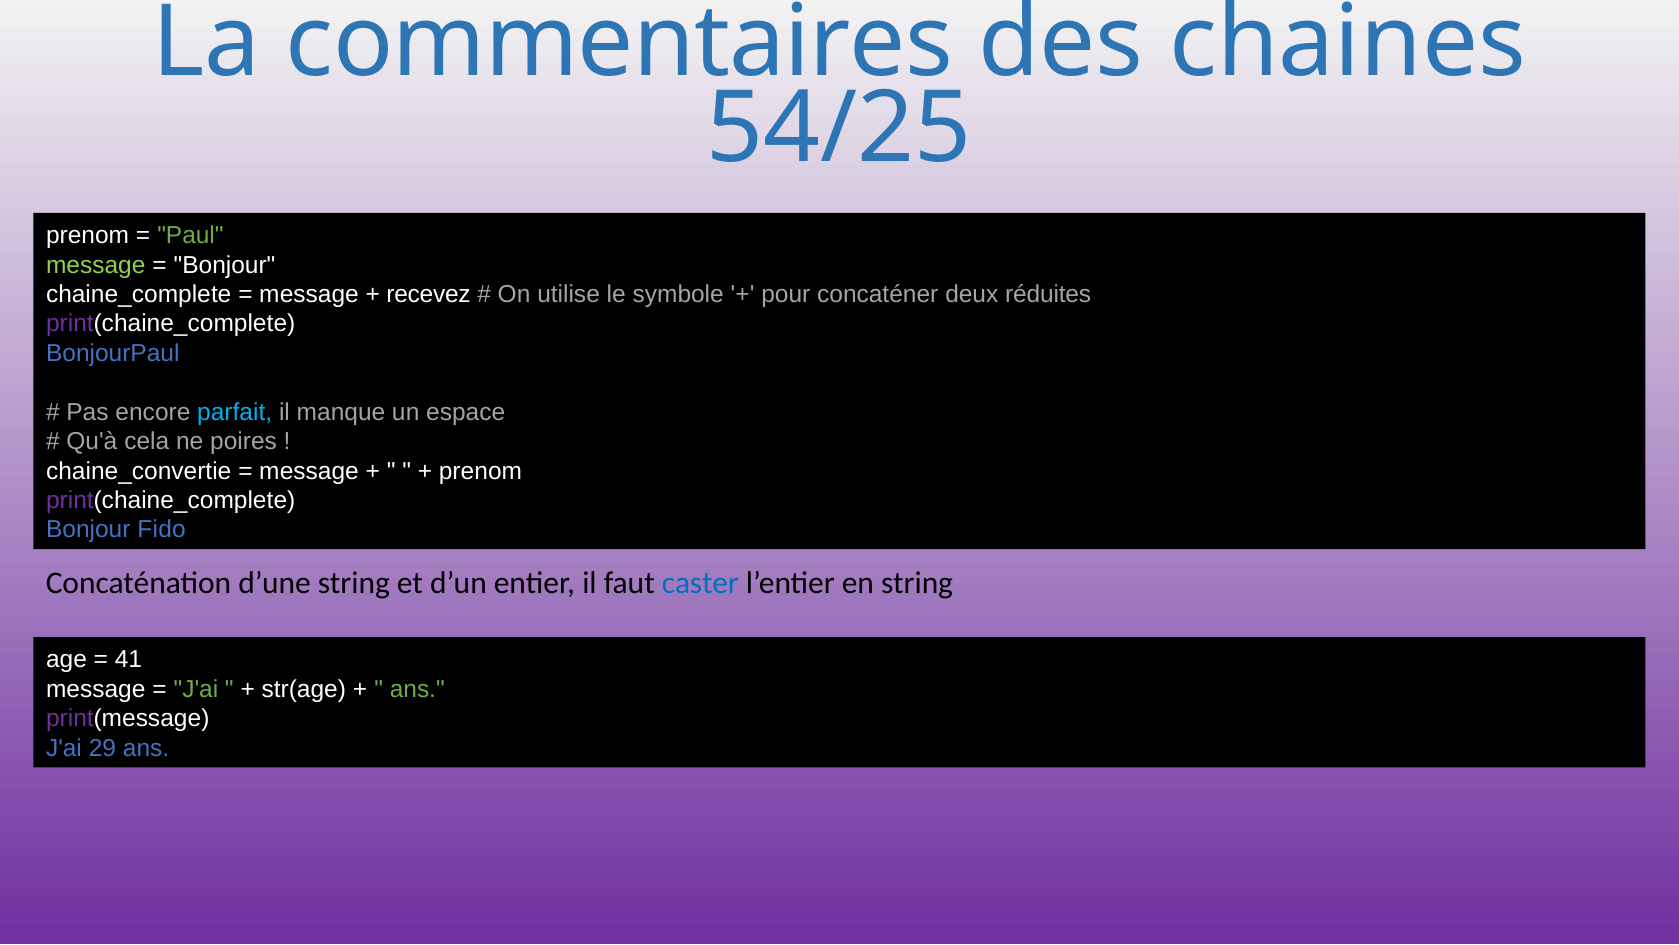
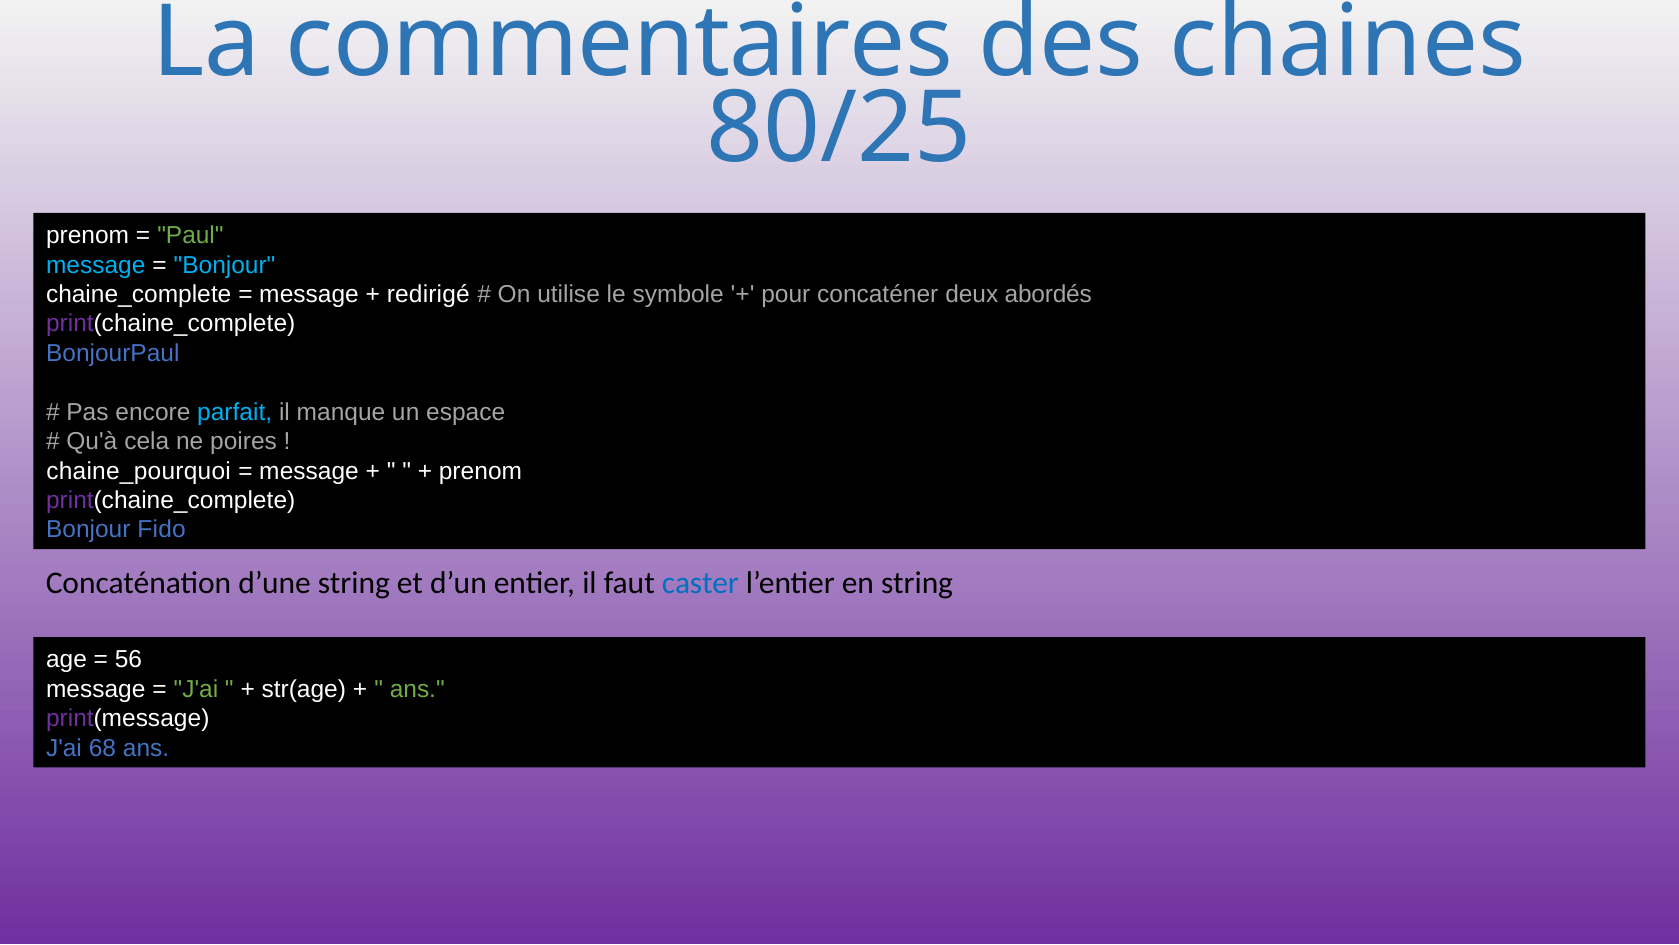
54/25: 54/25 -> 80/25
message at (96, 265) colour: light green -> light blue
Bonjour at (225, 265) colour: white -> light blue
recevez: recevez -> redirigé
réduites: réduites -> abordés
chaine_convertie: chaine_convertie -> chaine_pourquoi
41: 41 -> 56
29: 29 -> 68
